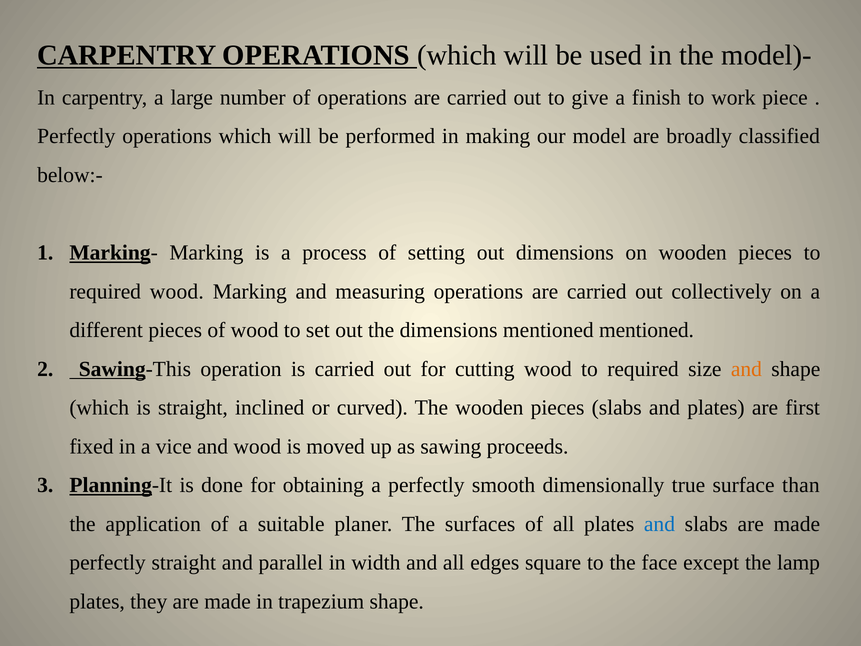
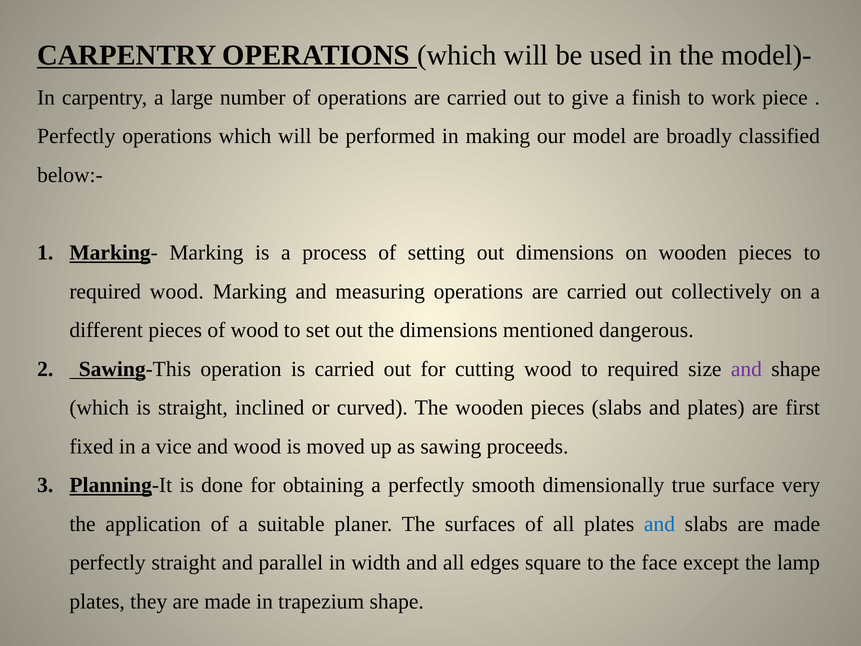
mentioned mentioned: mentioned -> dangerous
and at (746, 369) colour: orange -> purple
than: than -> very
